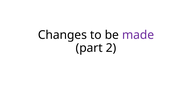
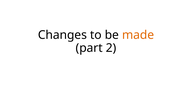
made colour: purple -> orange
